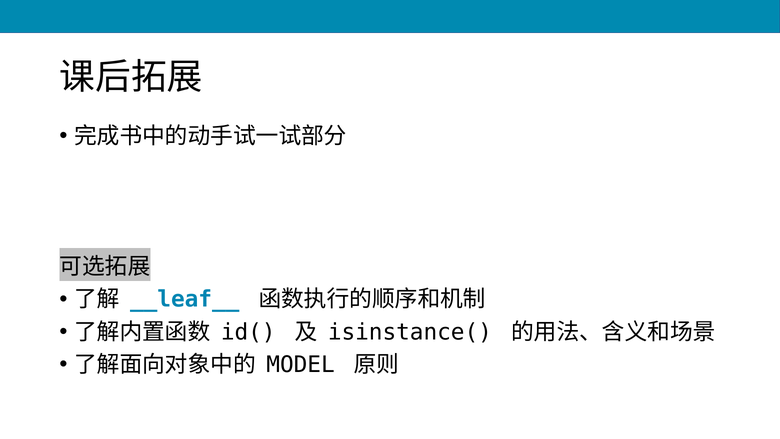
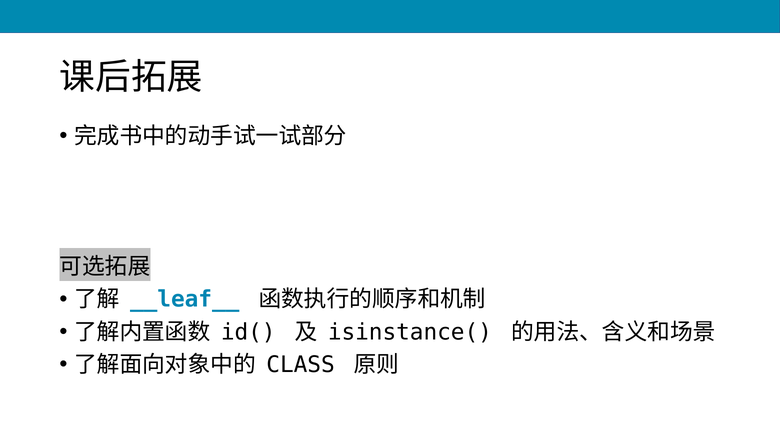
MODEL: MODEL -> CLASS
